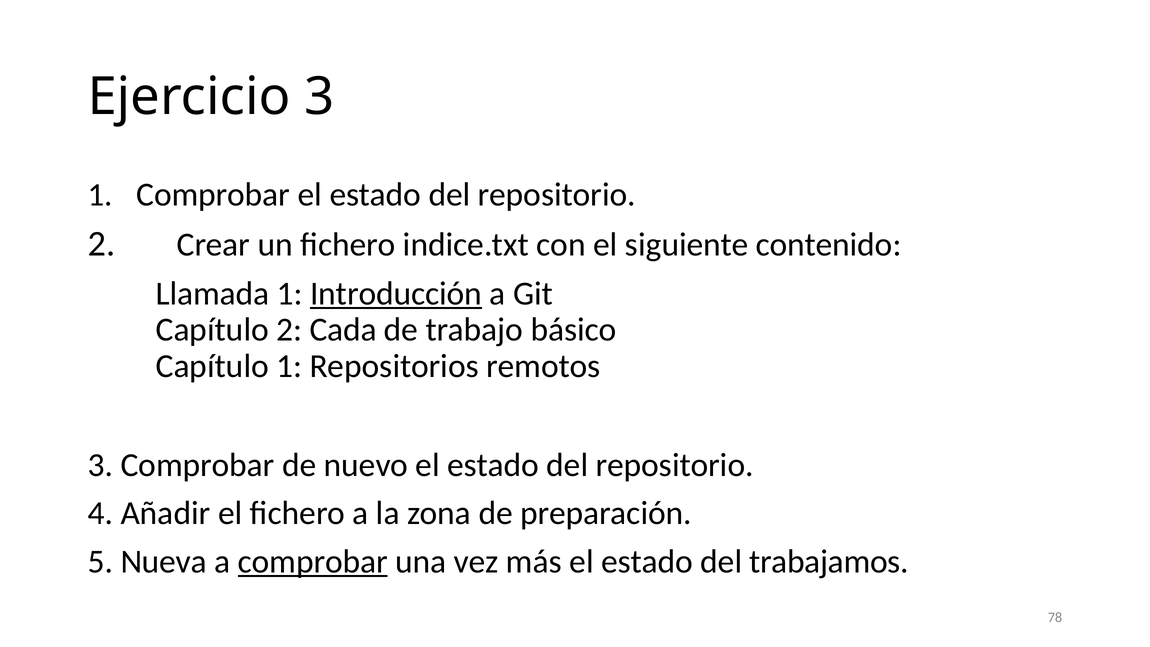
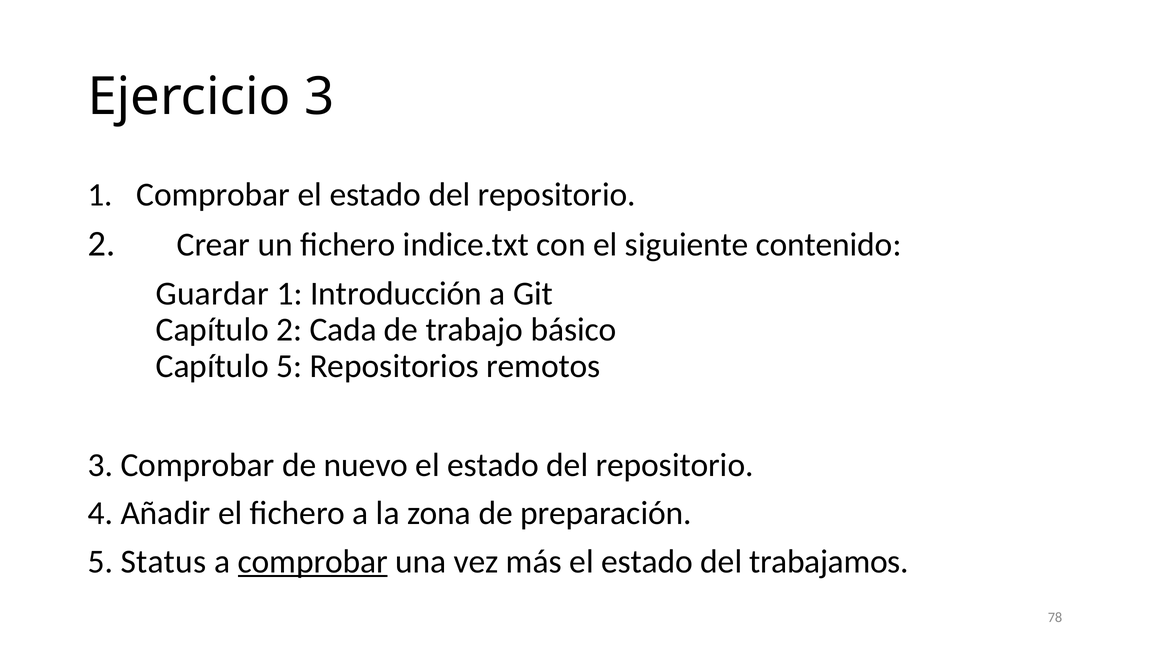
Llamada: Llamada -> Guardar
Introducción underline: present -> none
Capítulo 1: 1 -> 5
Nueva: Nueva -> Status
